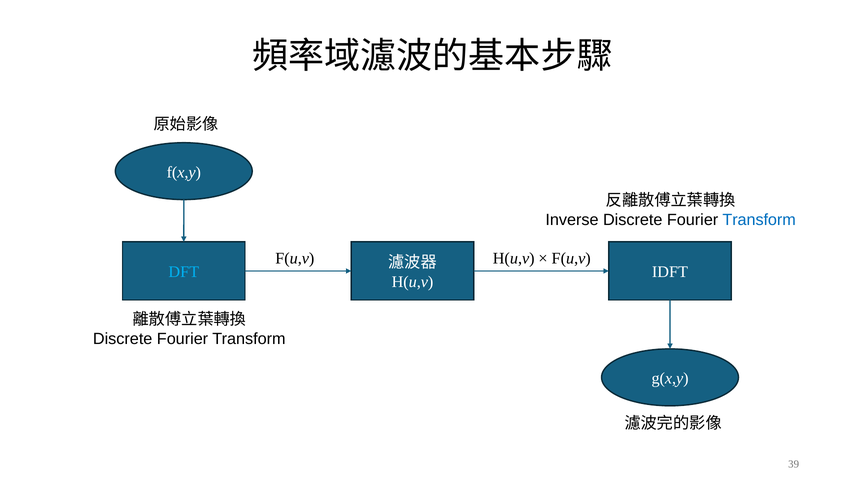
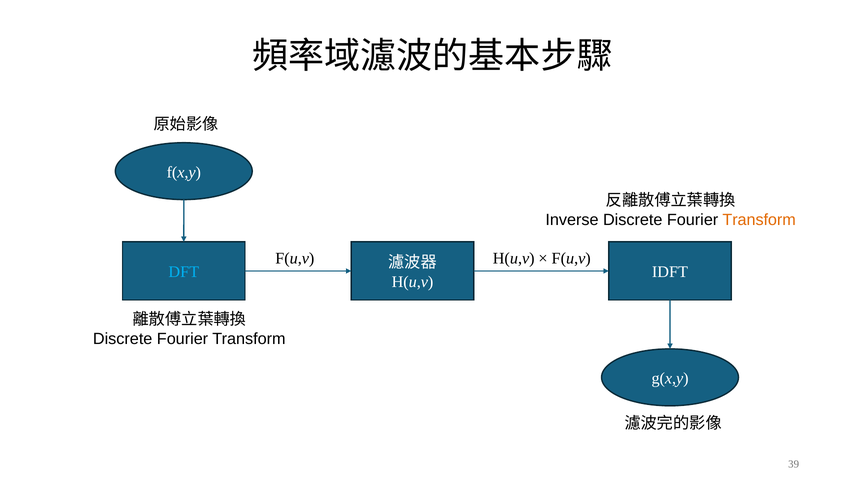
Transform at (759, 220) colour: blue -> orange
